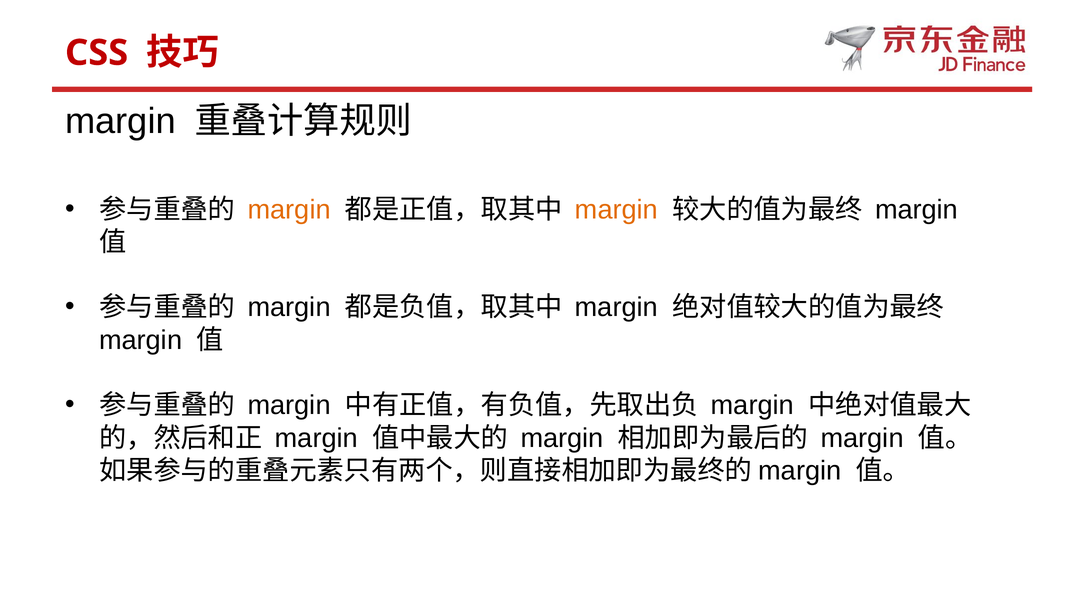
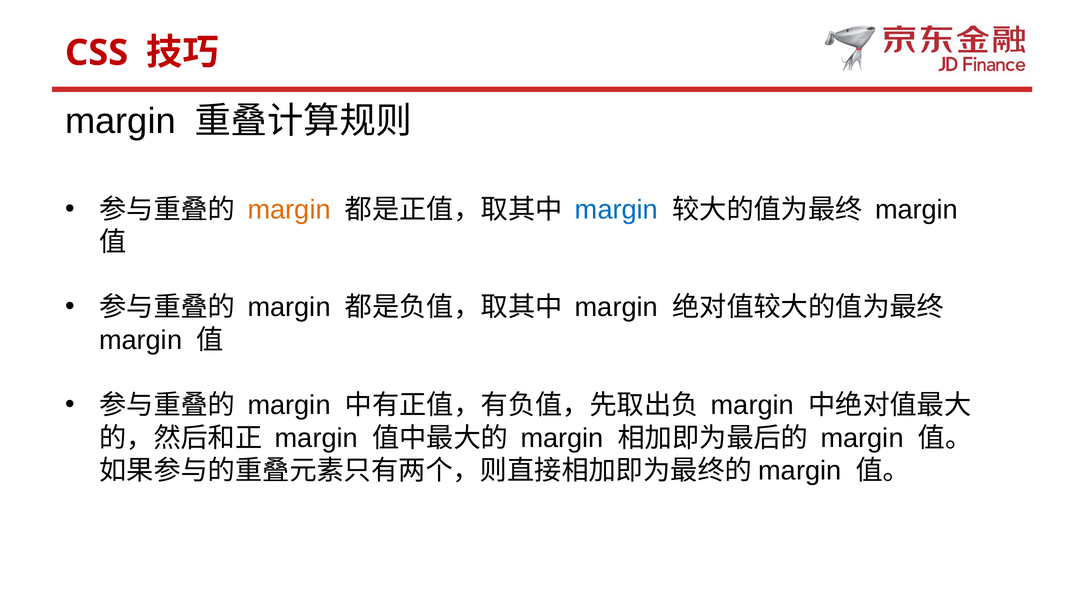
margin at (616, 210) colour: orange -> blue
